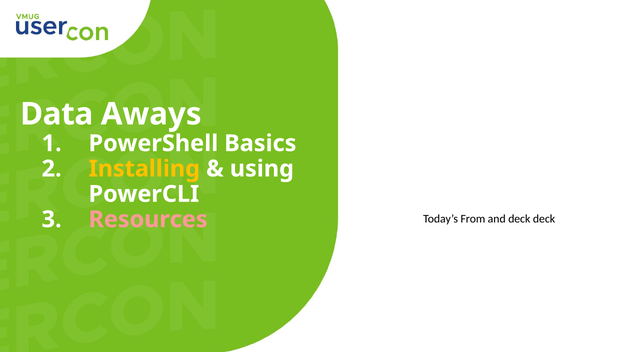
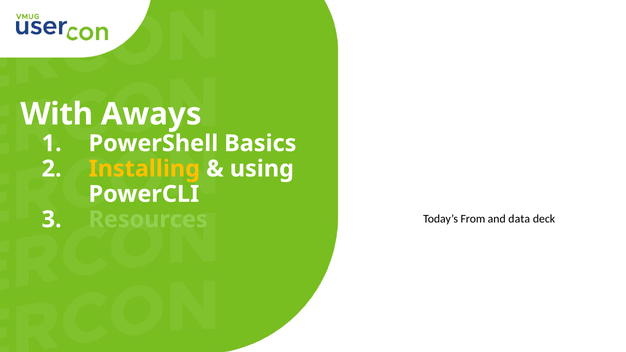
Data: Data -> With
Resources colour: pink -> light green
and deck: deck -> data
